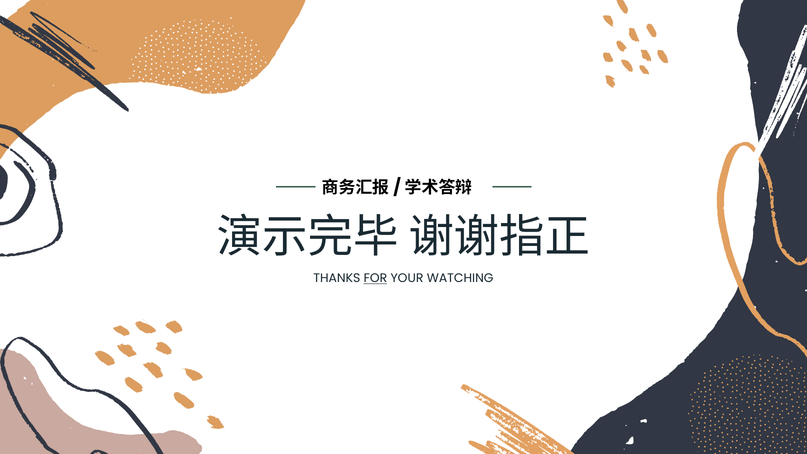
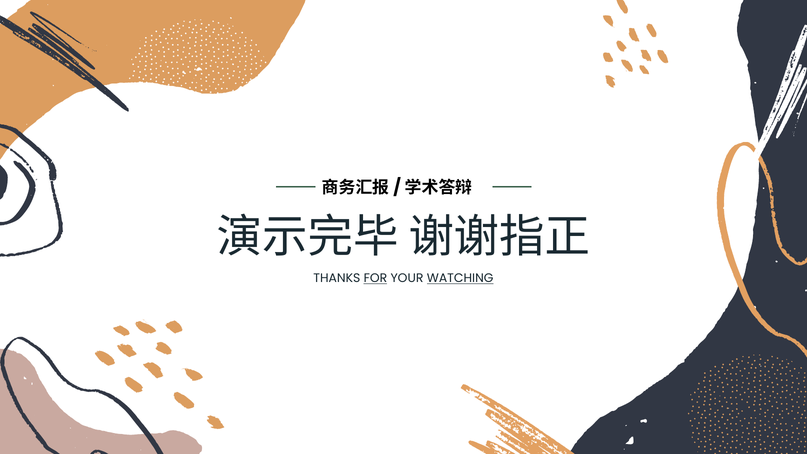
WATCHING underline: none -> present
